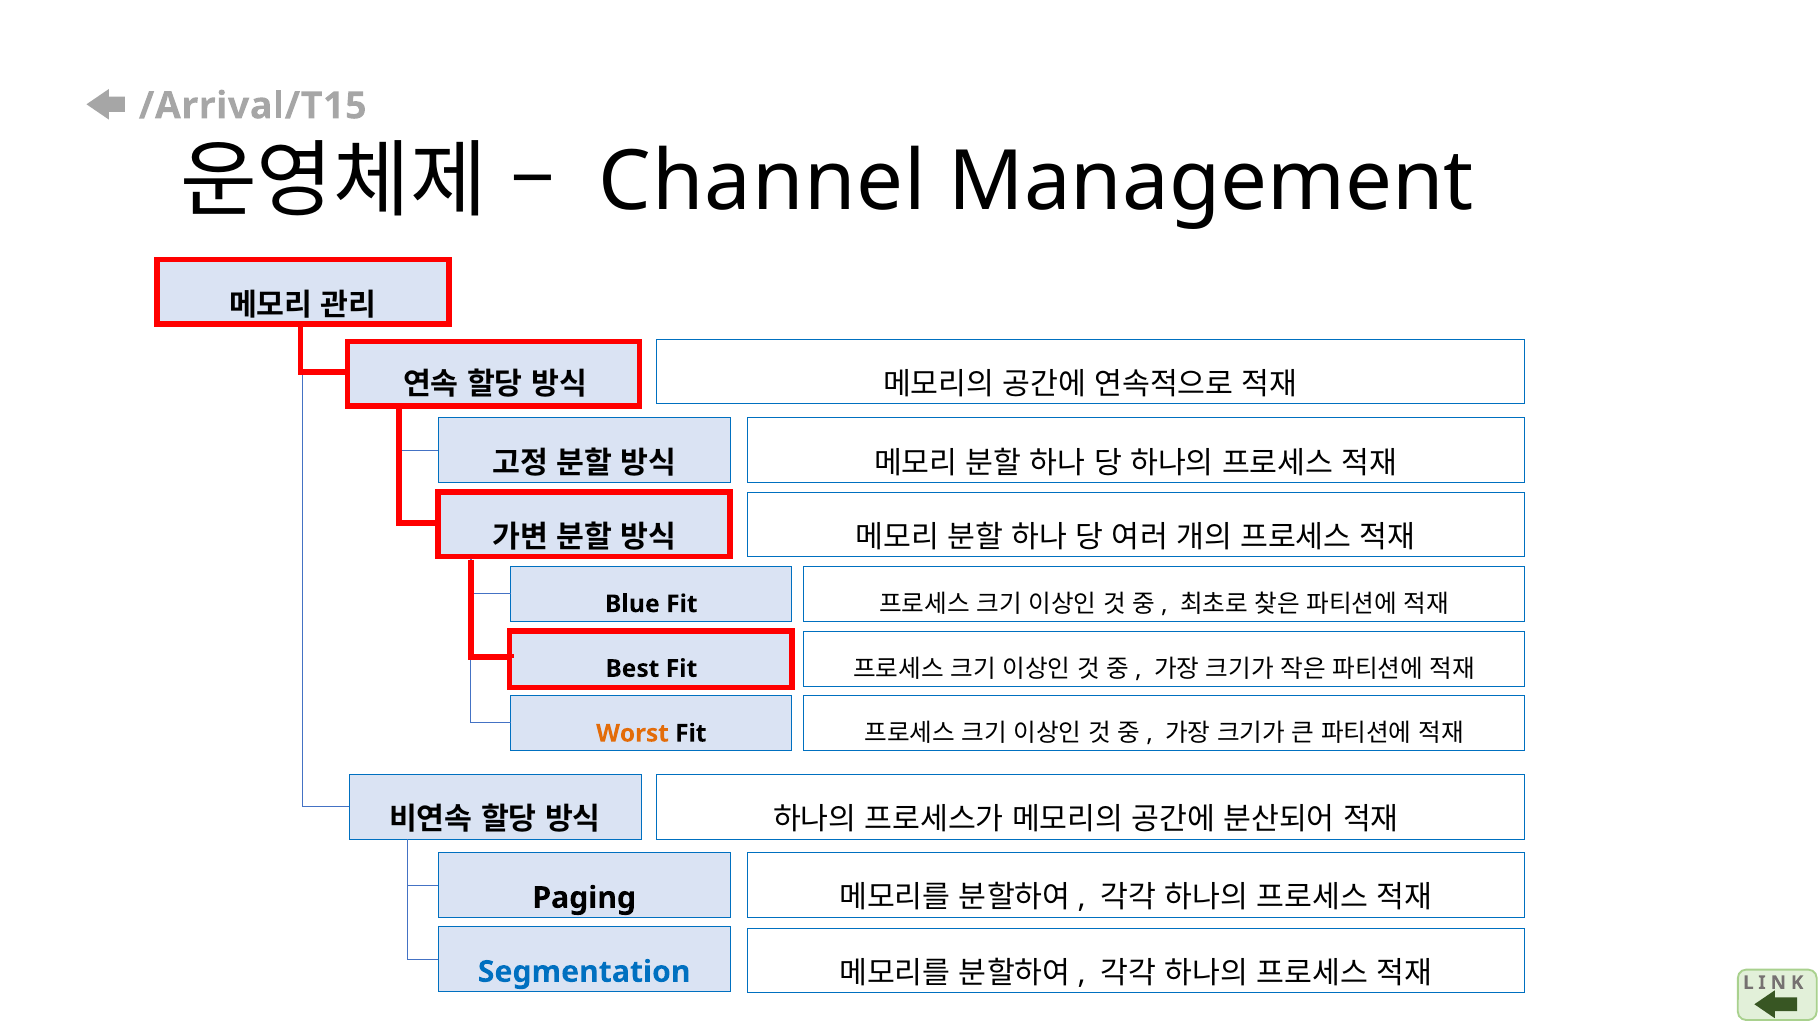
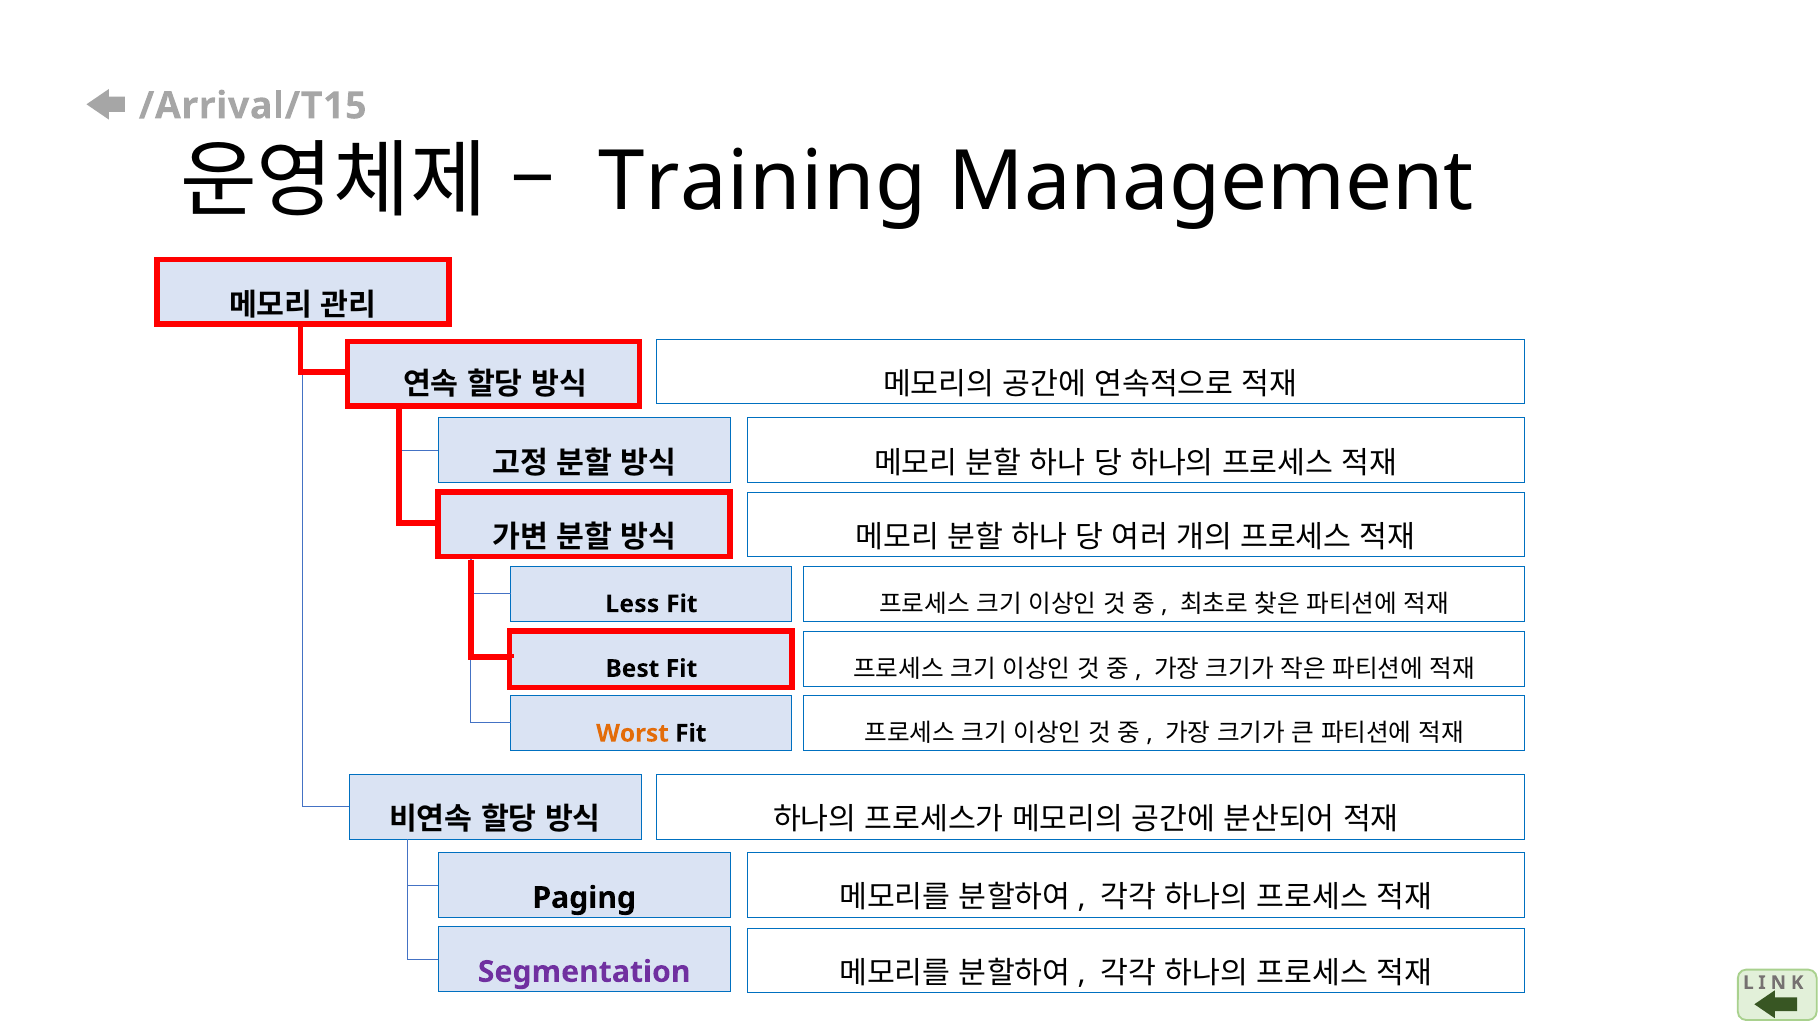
Channel: Channel -> Training
Blue: Blue -> Less
Segmentation colour: blue -> purple
